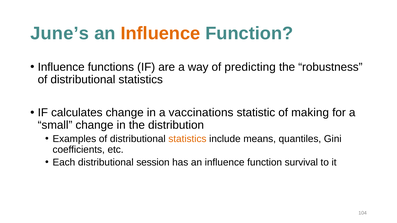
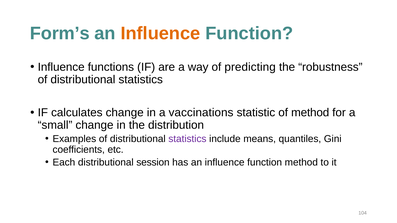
June’s: June’s -> Form’s
of making: making -> method
statistics at (187, 139) colour: orange -> purple
function survival: survival -> method
